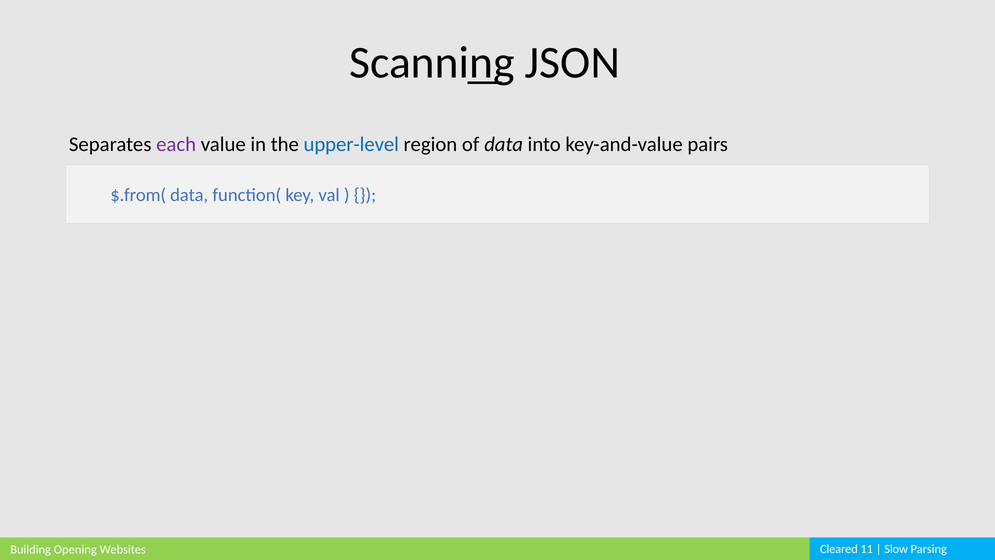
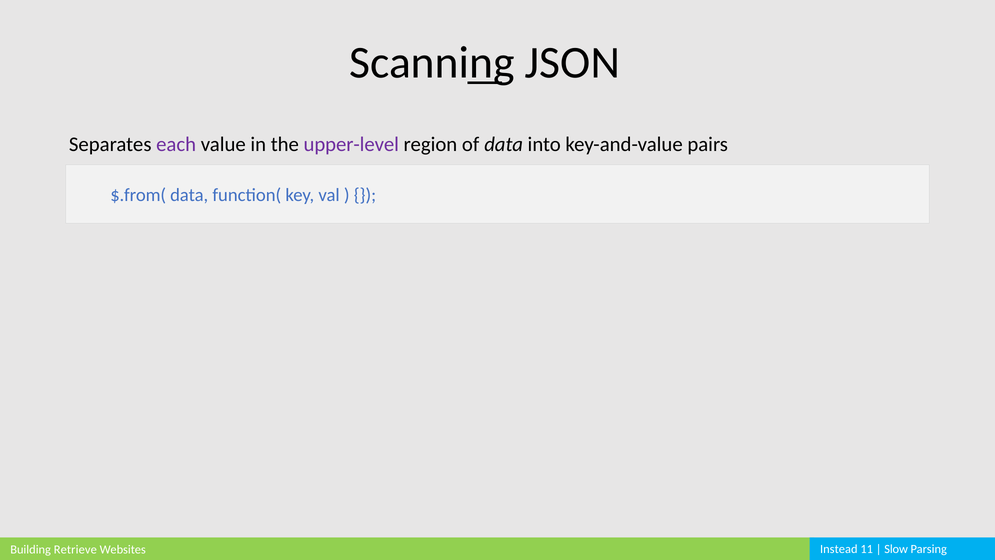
upper-level colour: blue -> purple
Opening: Opening -> Retrieve
Cleared: Cleared -> Instead
